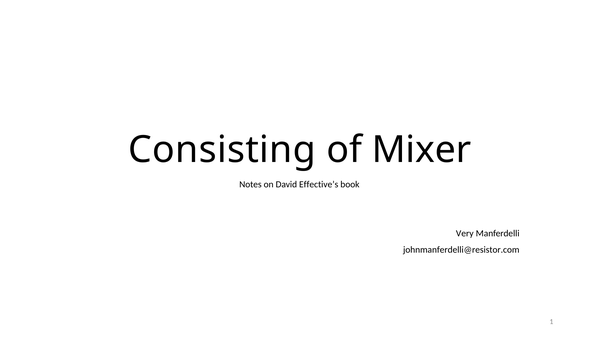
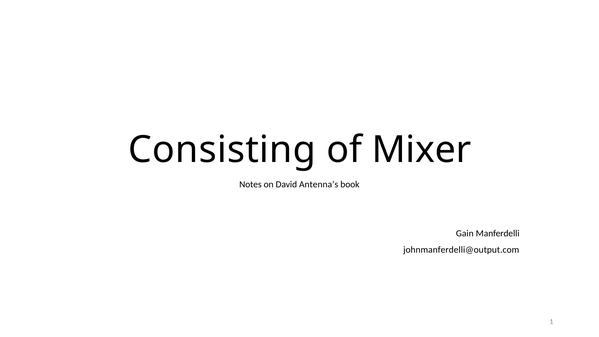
Effective’s: Effective’s -> Antenna’s
Very: Very -> Gain
johnmanferdelli@resistor.com: johnmanferdelli@resistor.com -> johnmanferdelli@output.com
